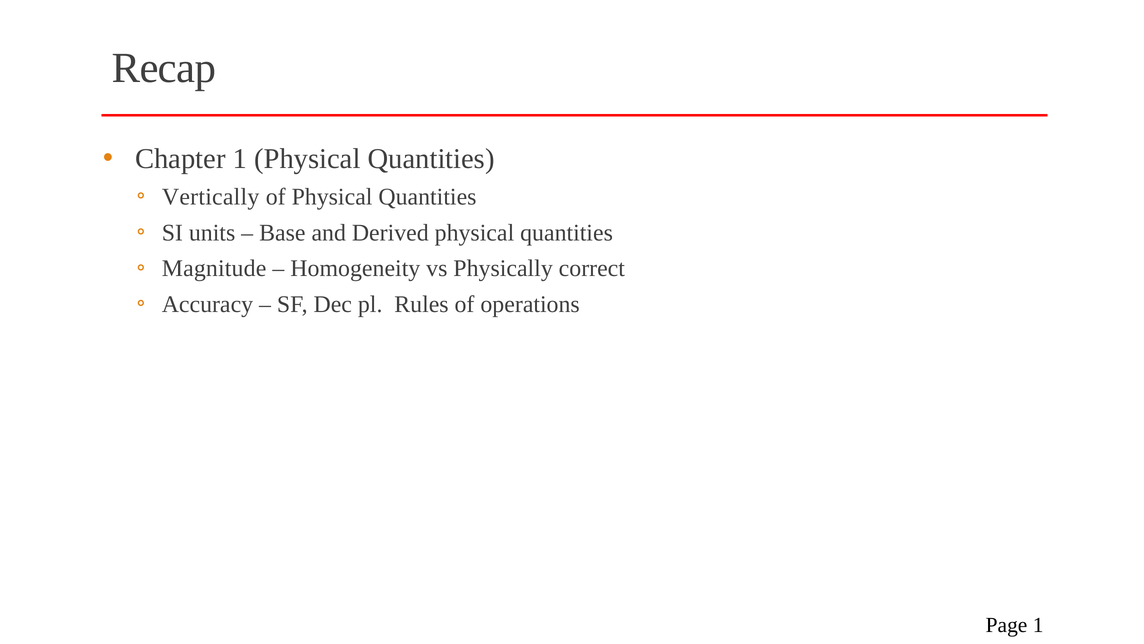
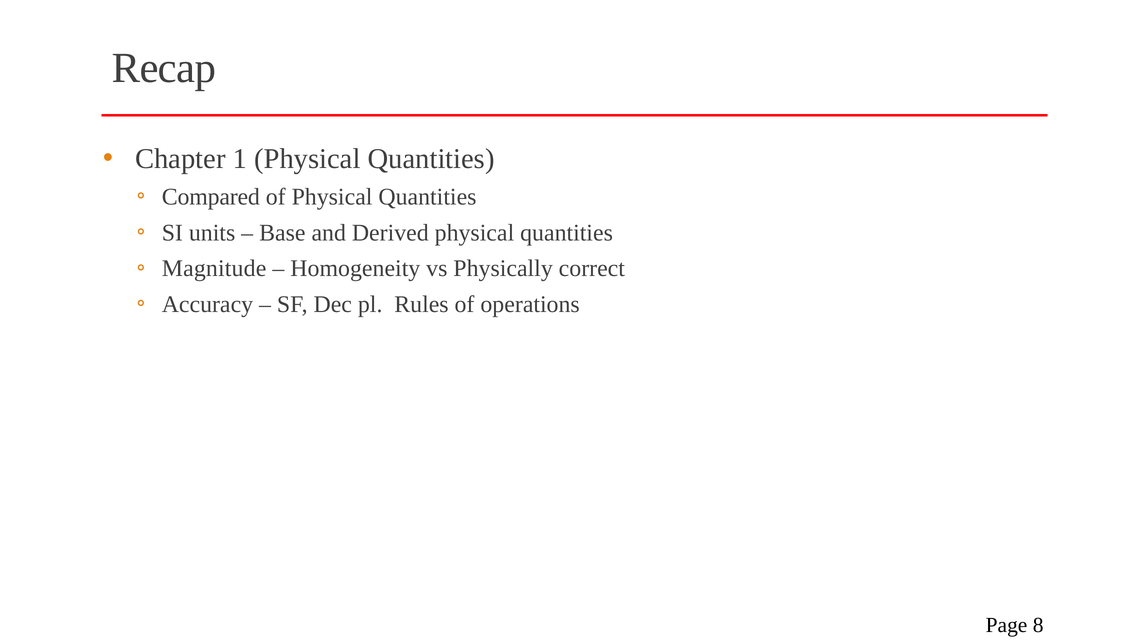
Vertically: Vertically -> Compared
Page 1: 1 -> 8
